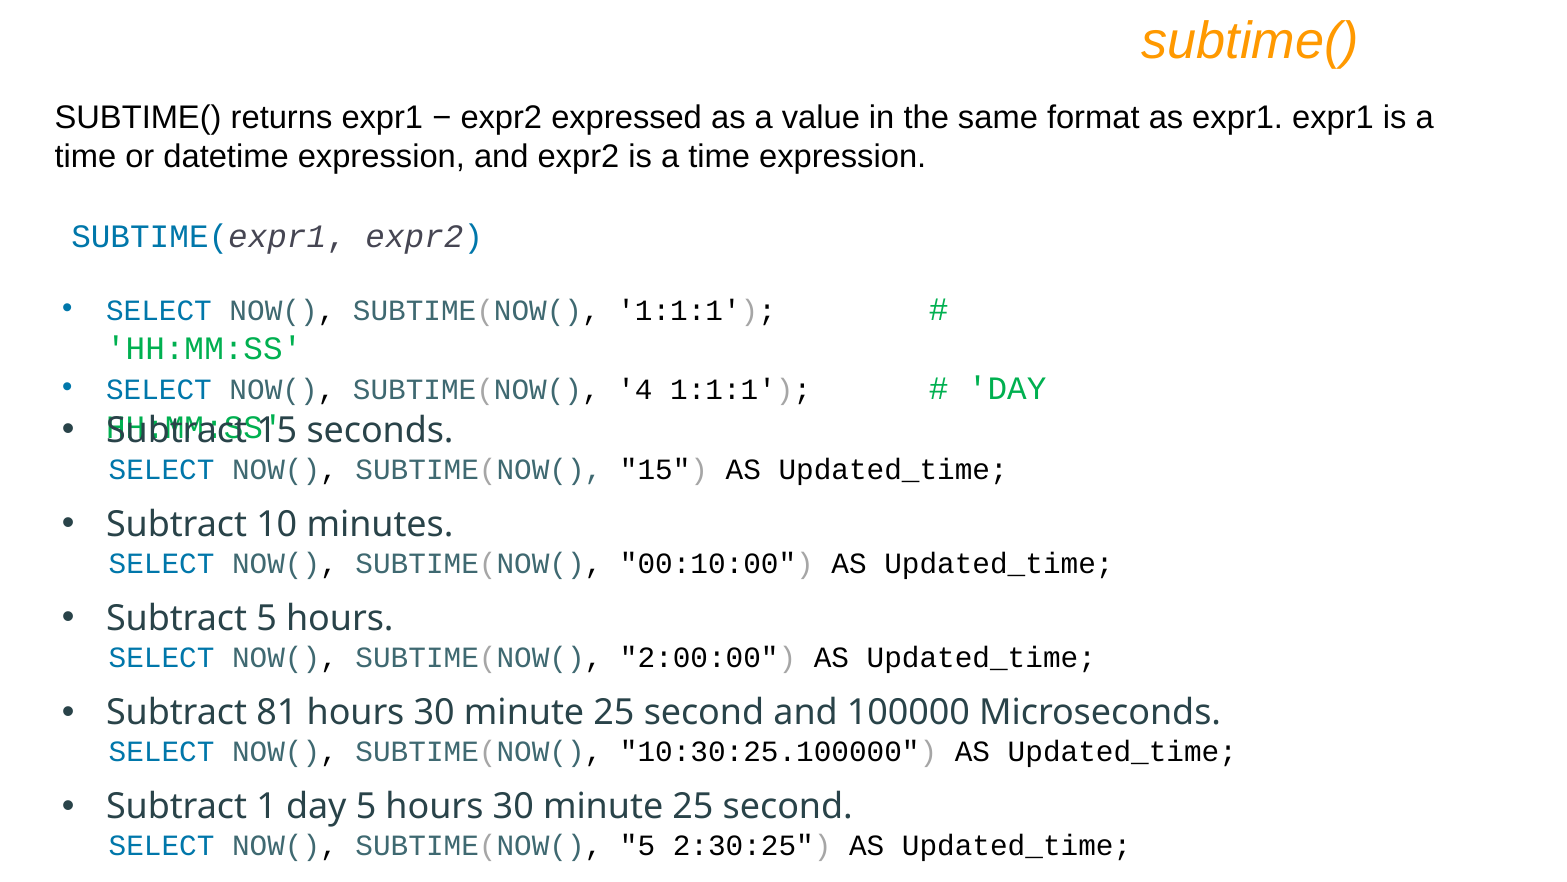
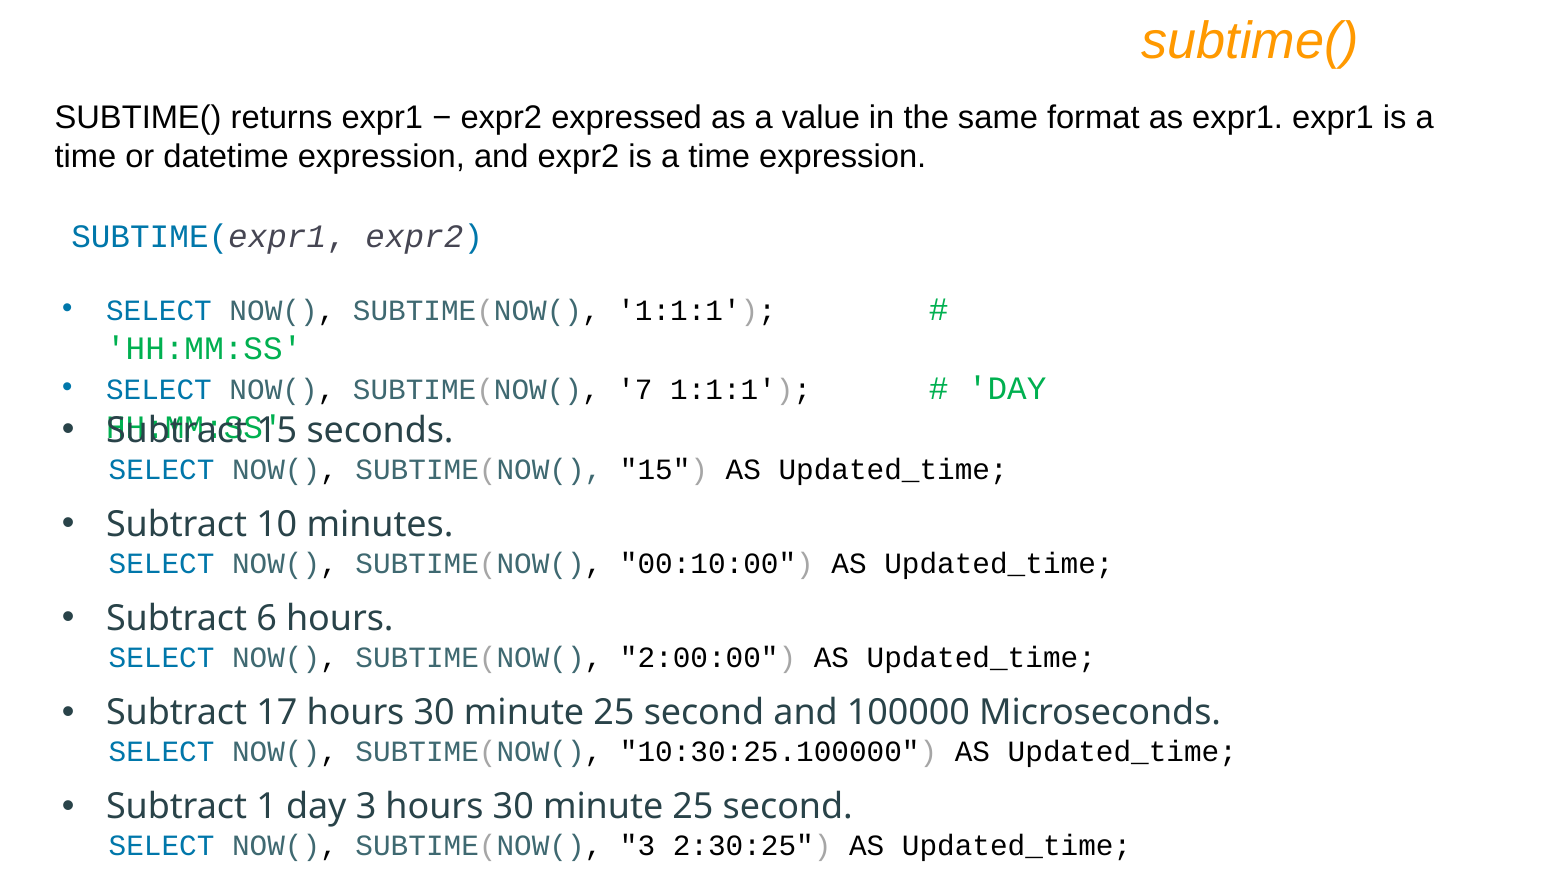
4: 4 -> 7
Subtract 5: 5 -> 6
81: 81 -> 17
day 5: 5 -> 3
SUBTIME(NOW( 5: 5 -> 3
